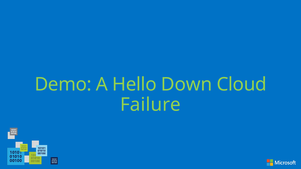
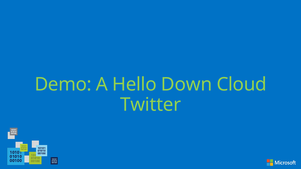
Failure: Failure -> Twitter
